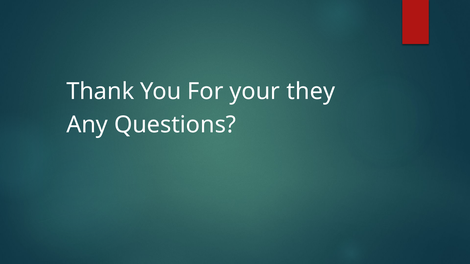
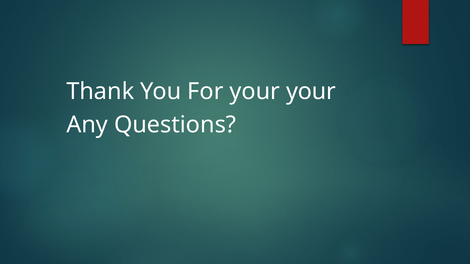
your they: they -> your
